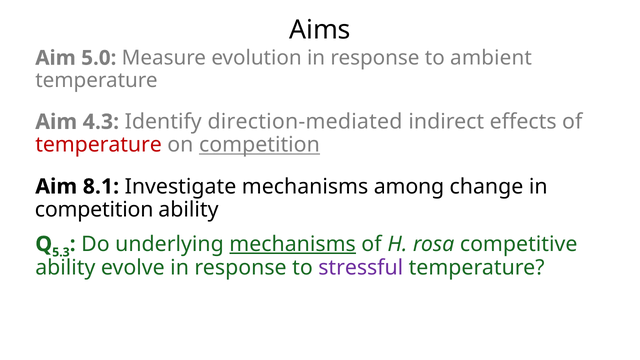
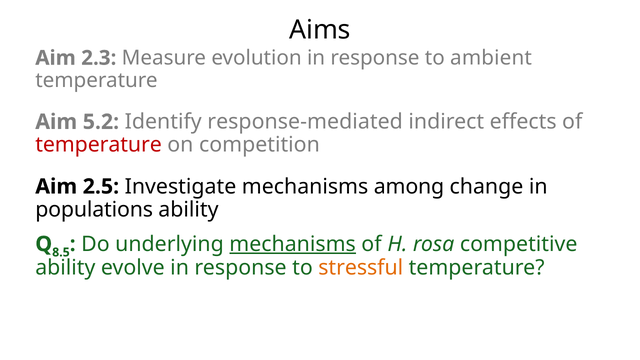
5.0: 5.0 -> 2.3
4.3: 4.3 -> 5.2
direction-mediated: direction-mediated -> response-mediated
competition at (259, 145) underline: present -> none
8.1: 8.1 -> 2.5
competition at (94, 210): competition -> populations
5.3: 5.3 -> 8.5
stressful colour: purple -> orange
